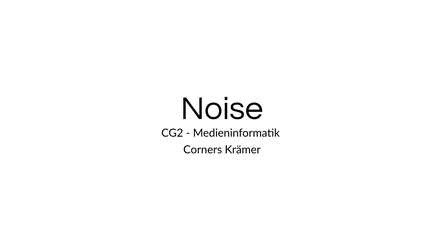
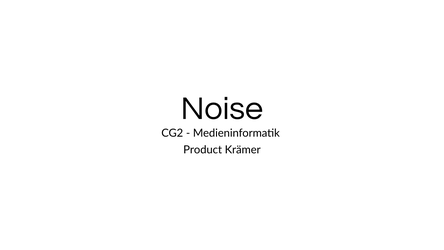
Corners: Corners -> Product
